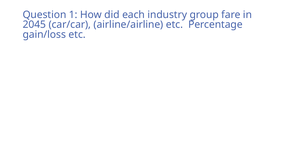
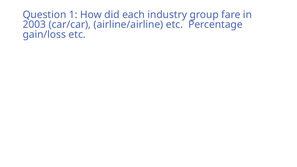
2045: 2045 -> 2003
